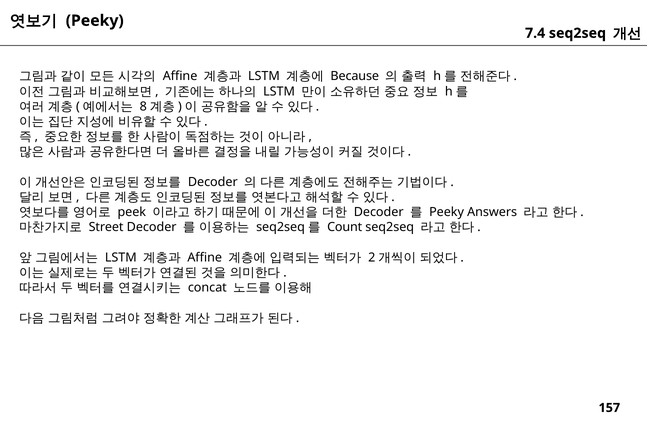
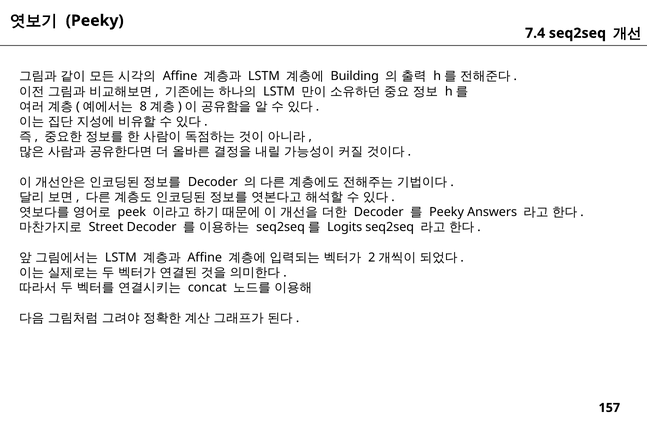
Because: Because -> Building
Count: Count -> Logits
